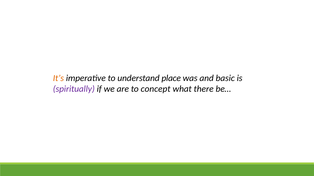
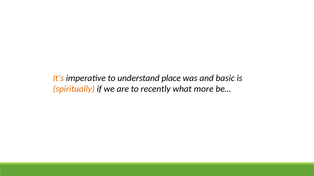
spiritually colour: purple -> orange
concept: concept -> recently
there: there -> more
